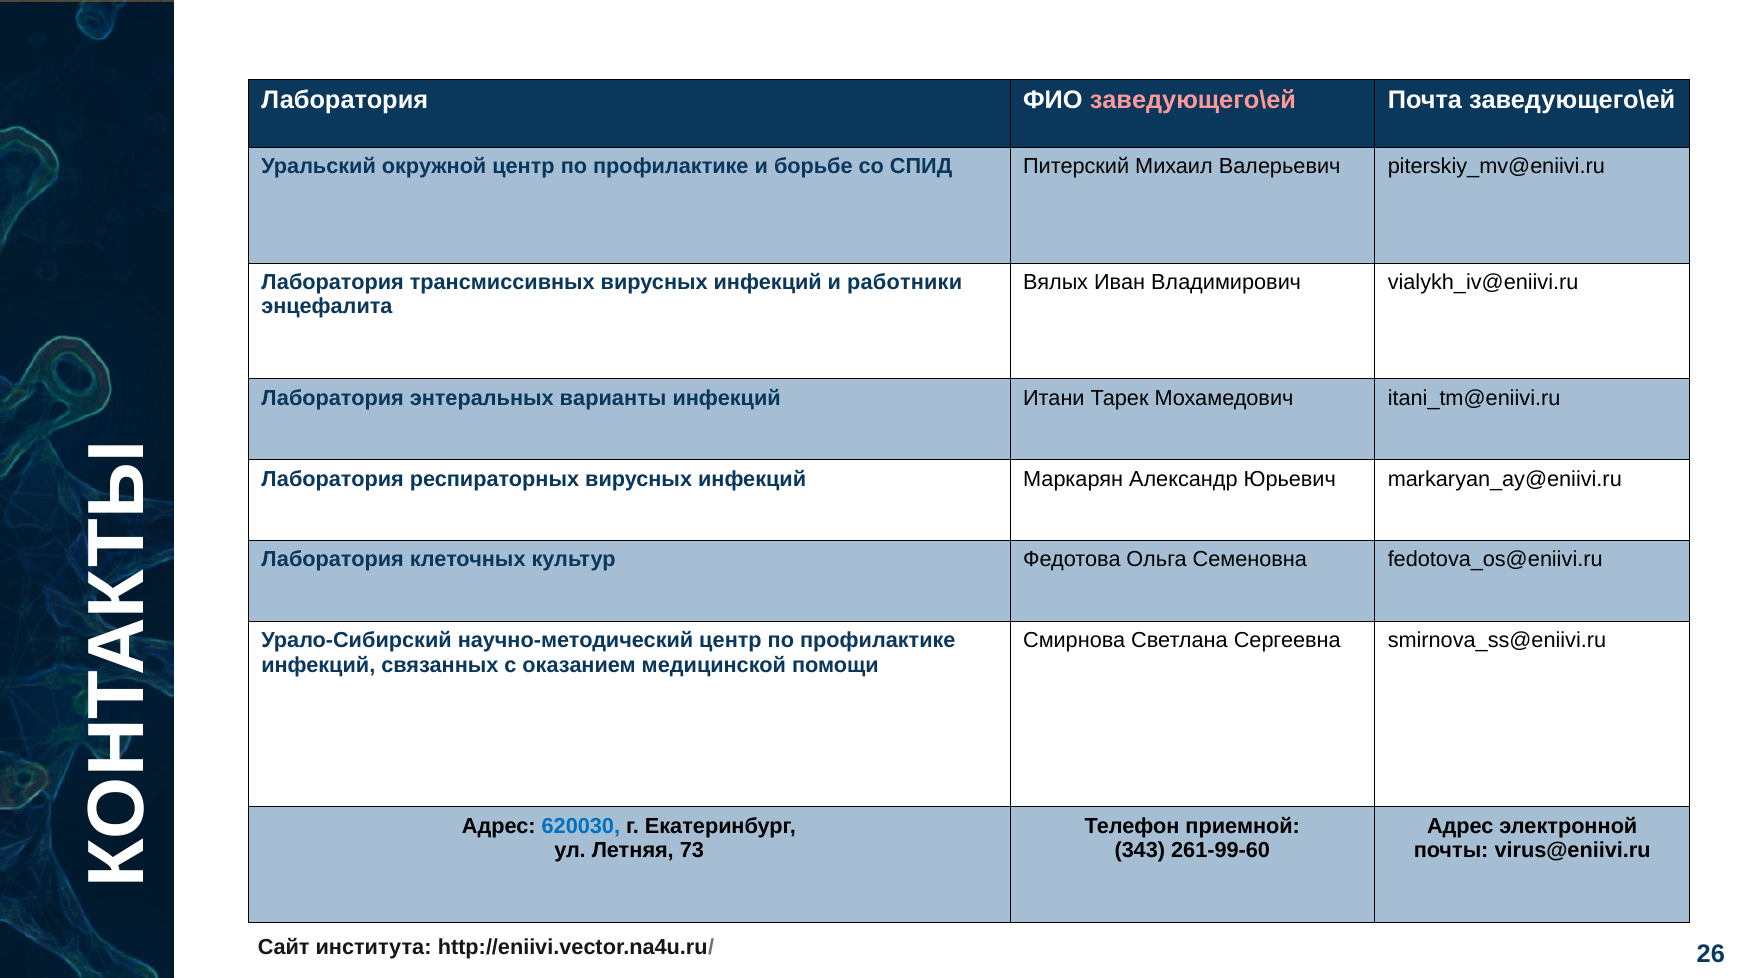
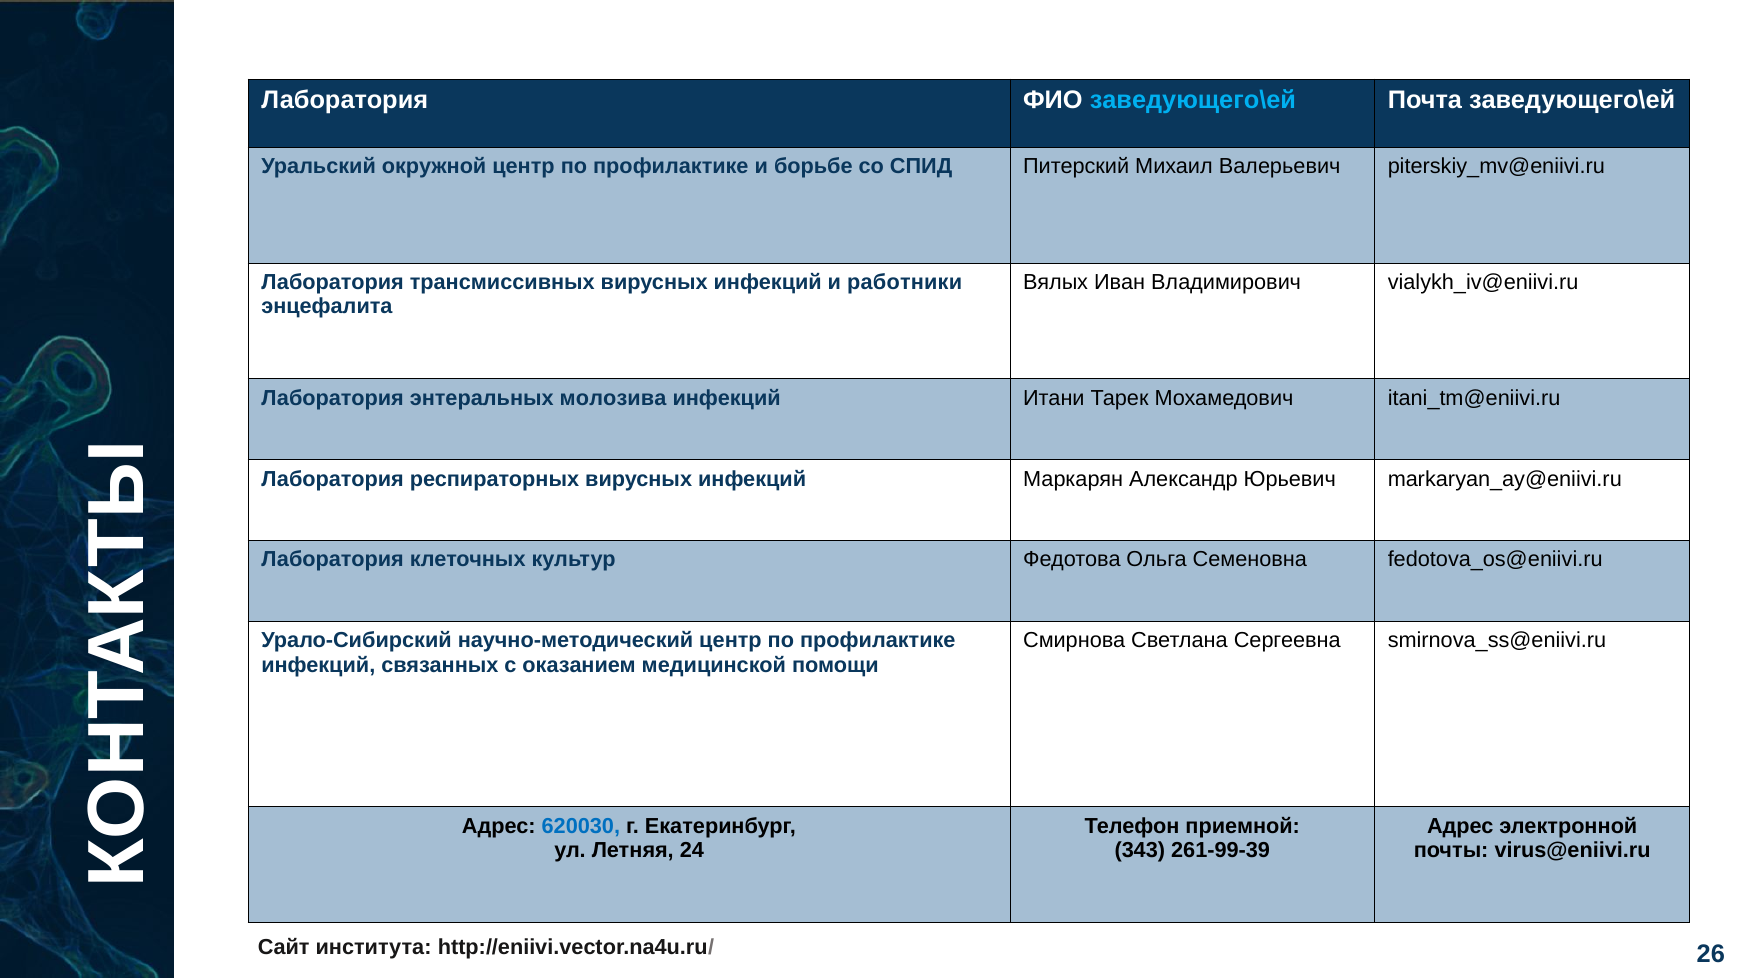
заведующего\ей at (1193, 100) colour: pink -> light blue
варианты: варианты -> молозива
73: 73 -> 24
261-99-60: 261-99-60 -> 261-99-39
